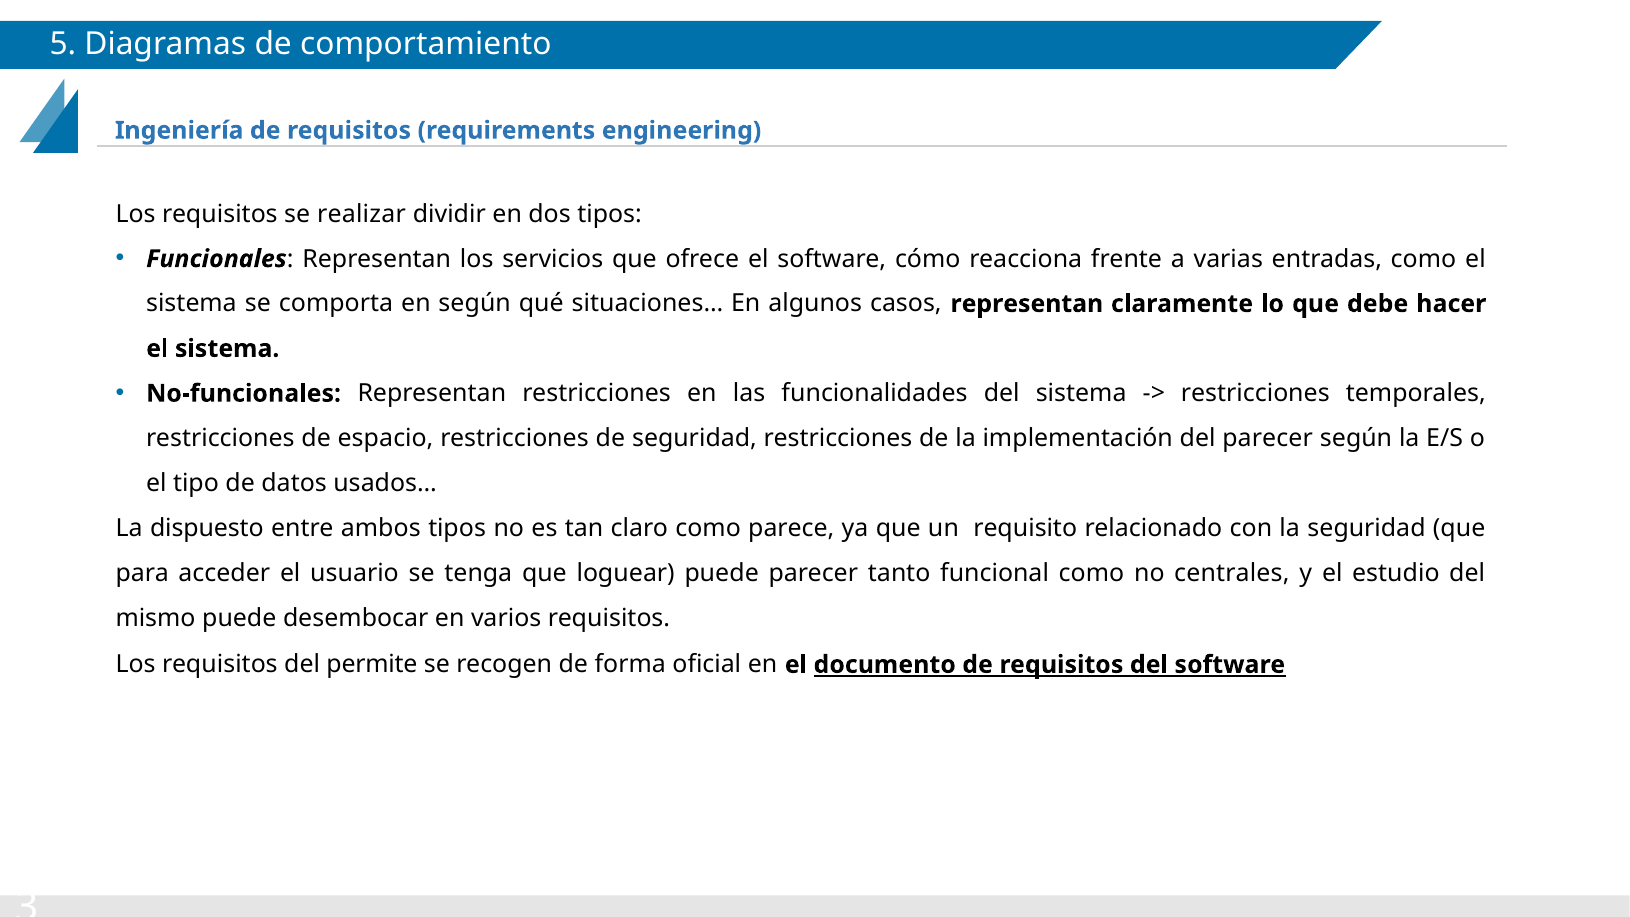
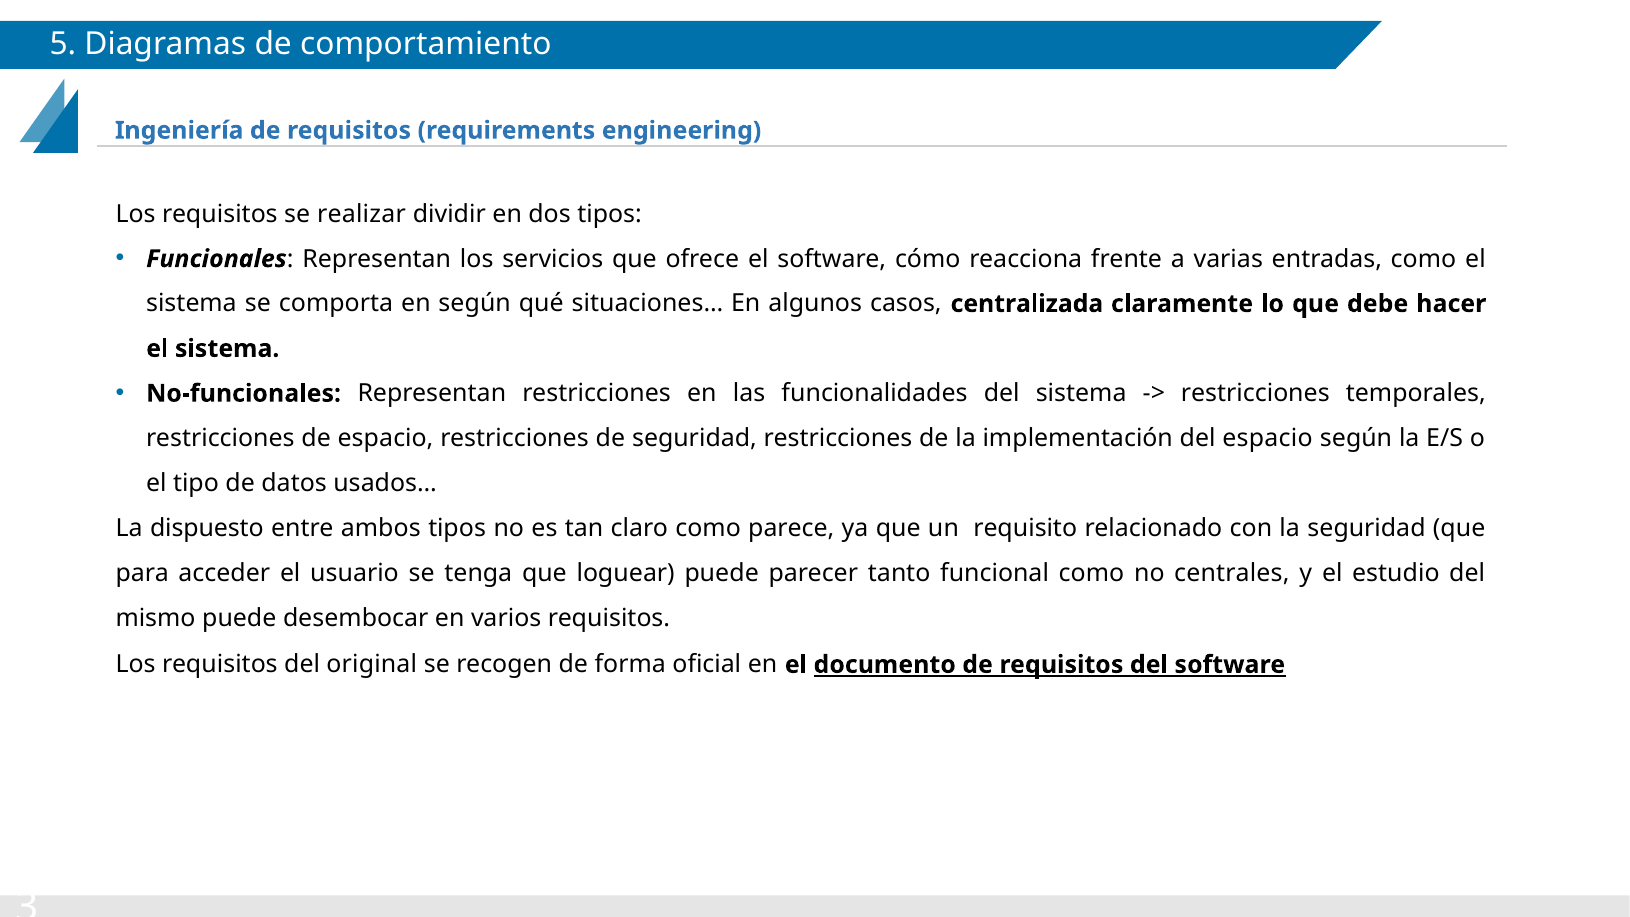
casos representan: representan -> centralizada
del parecer: parecer -> espacio
permite: permite -> original
